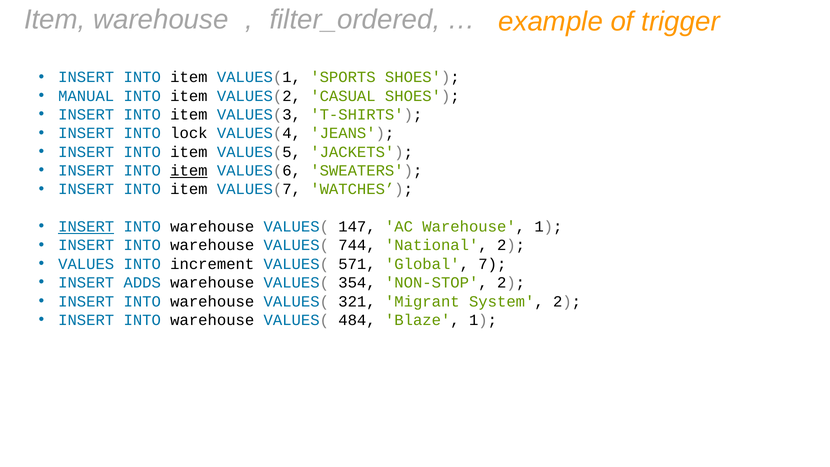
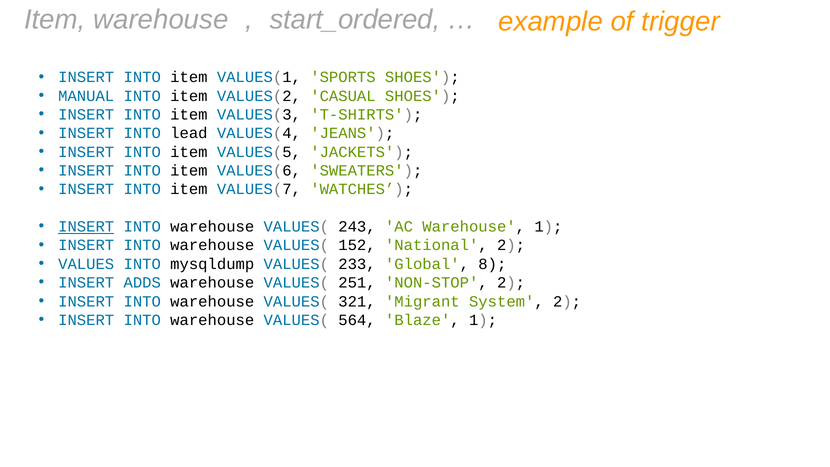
filter_ordered: filter_ordered -> start_ordered
lock: lock -> lead
item at (189, 171) underline: present -> none
147: 147 -> 243
744: 744 -> 152
increment: increment -> mysqldump
571: 571 -> 233
7: 7 -> 8
354: 354 -> 251
484: 484 -> 564
